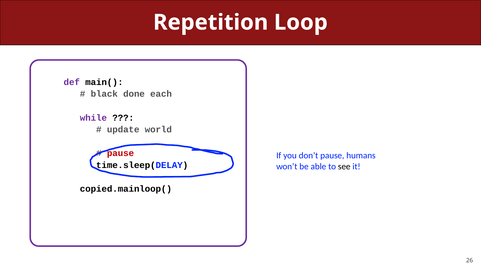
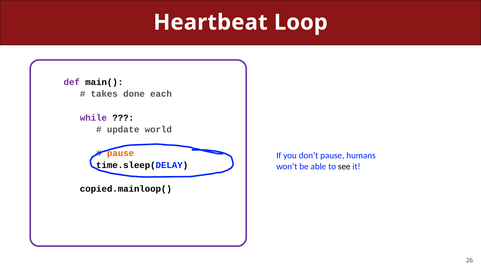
Repetition: Repetition -> Heartbeat
black: black -> takes
pause at (120, 154) colour: red -> orange
